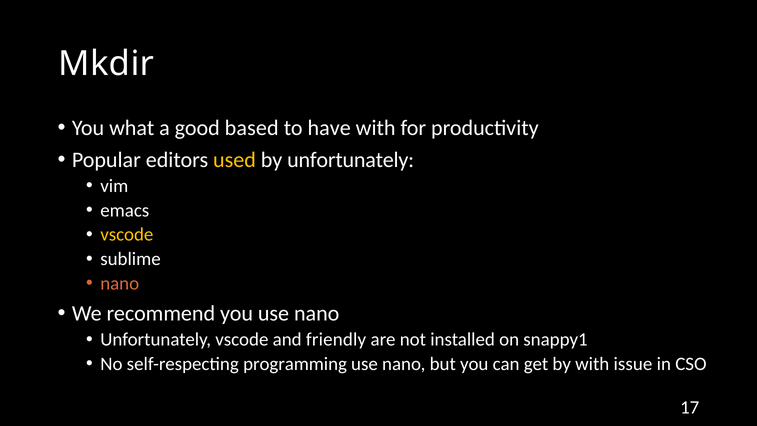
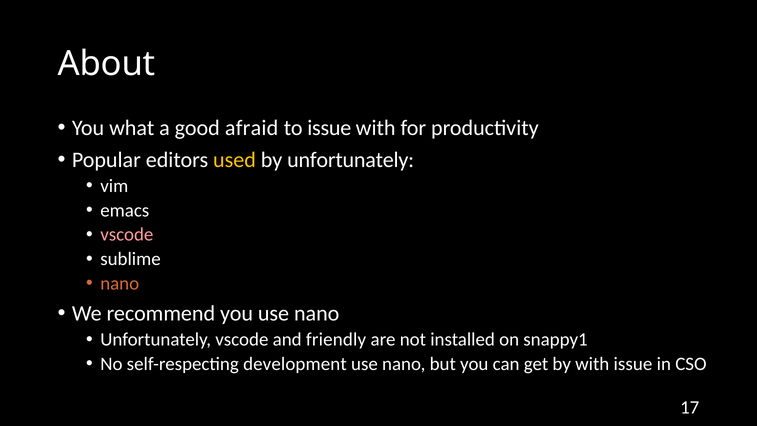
Mkdir: Mkdir -> About
based: based -> afraid
to have: have -> issue
vscode at (127, 235) colour: yellow -> pink
programming: programming -> development
